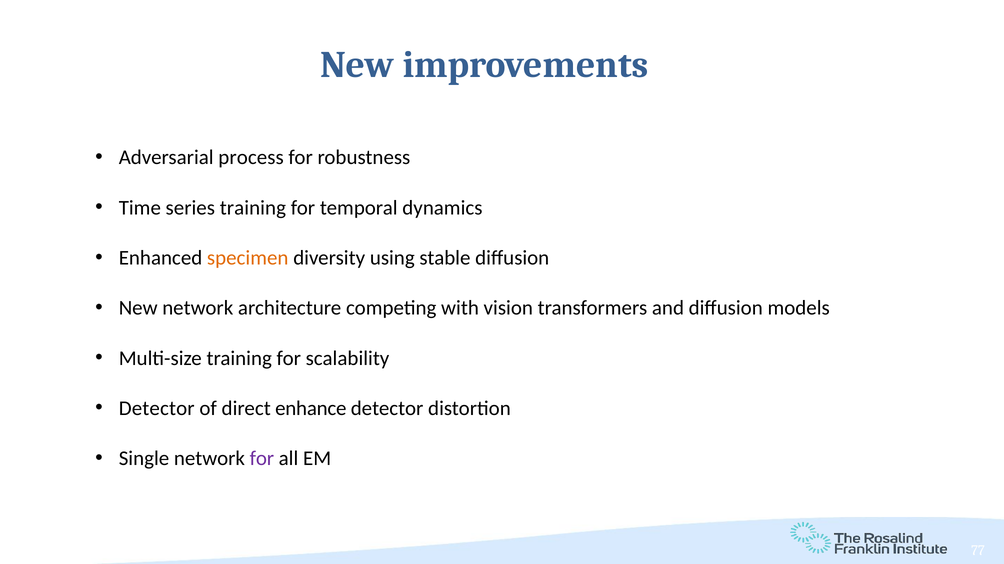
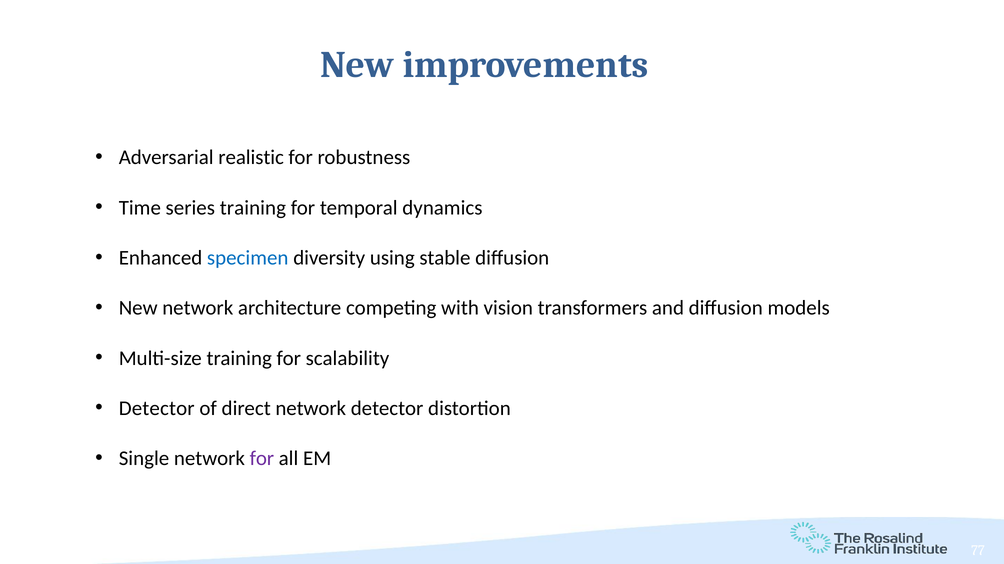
process: process -> realistic
specimen colour: orange -> blue
direct enhance: enhance -> network
